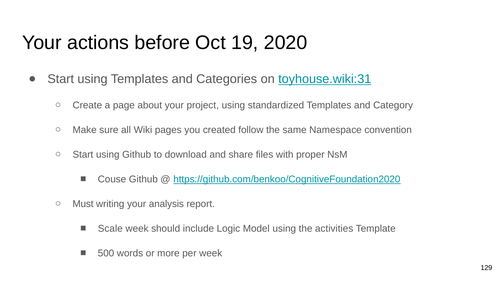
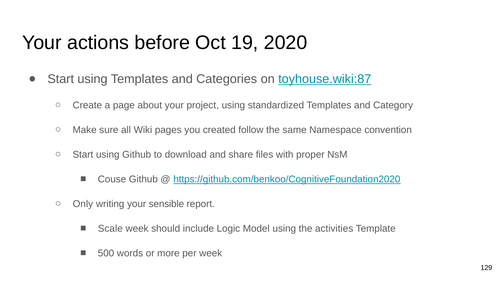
toyhouse.wiki:31: toyhouse.wiki:31 -> toyhouse.wiki:87
Must: Must -> Only
analysis: analysis -> sensible
